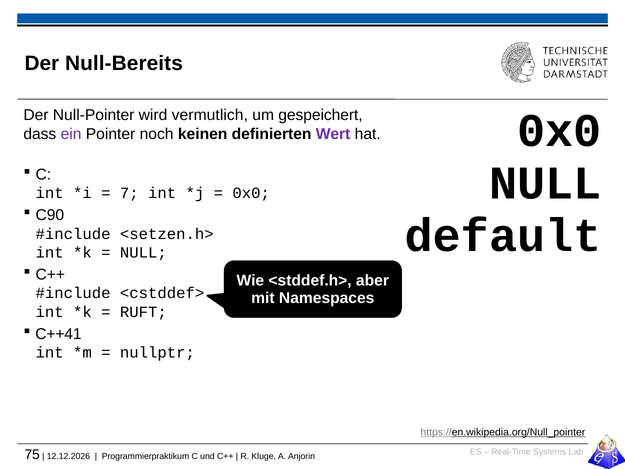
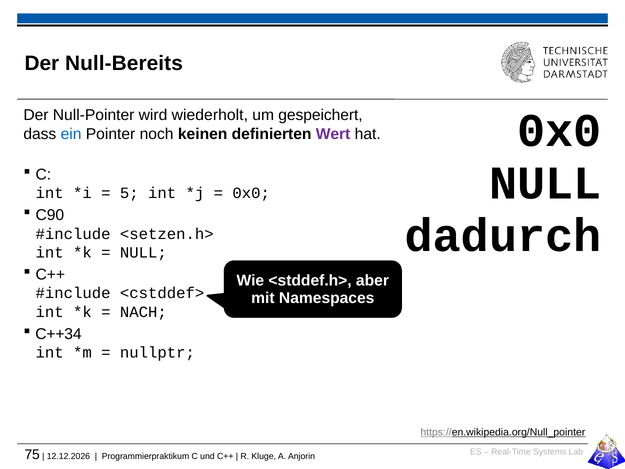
vermutlich: vermutlich -> wiederholt
ein colour: purple -> blue
7: 7 -> 5
default: default -> dadurch
RUFT: RUFT -> NACH
C++41: C++41 -> C++34
